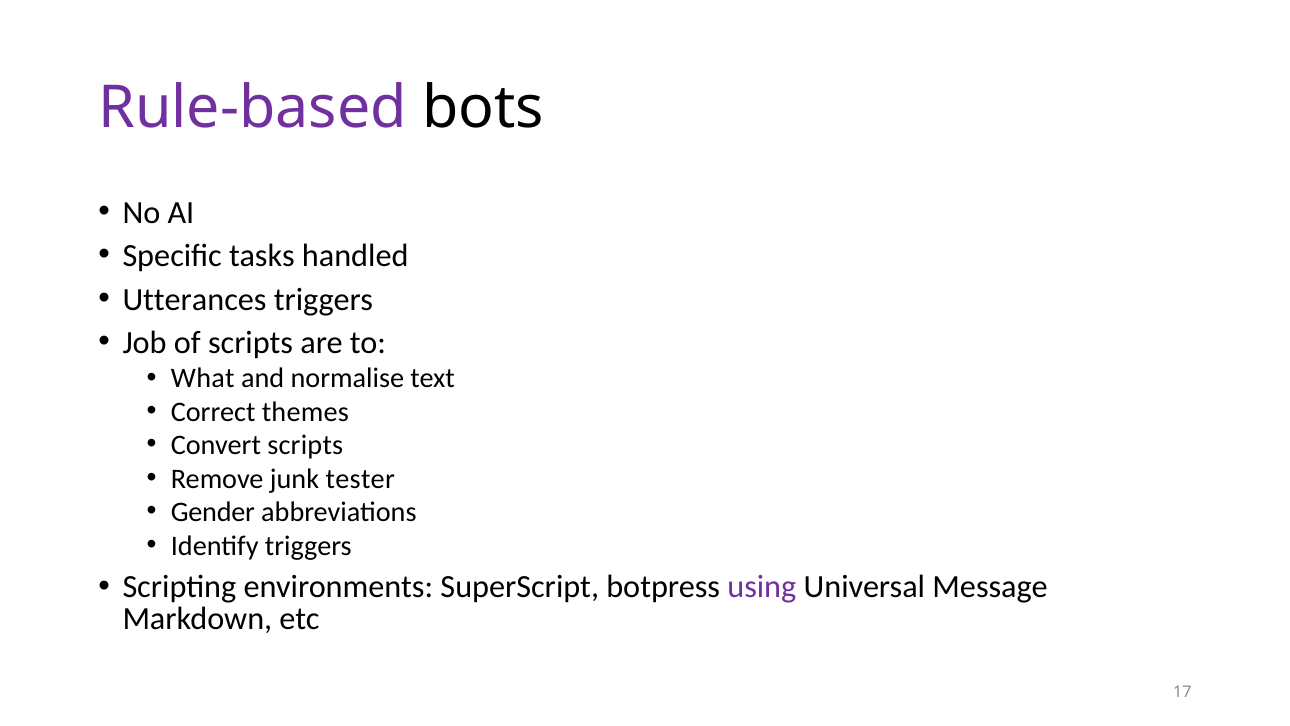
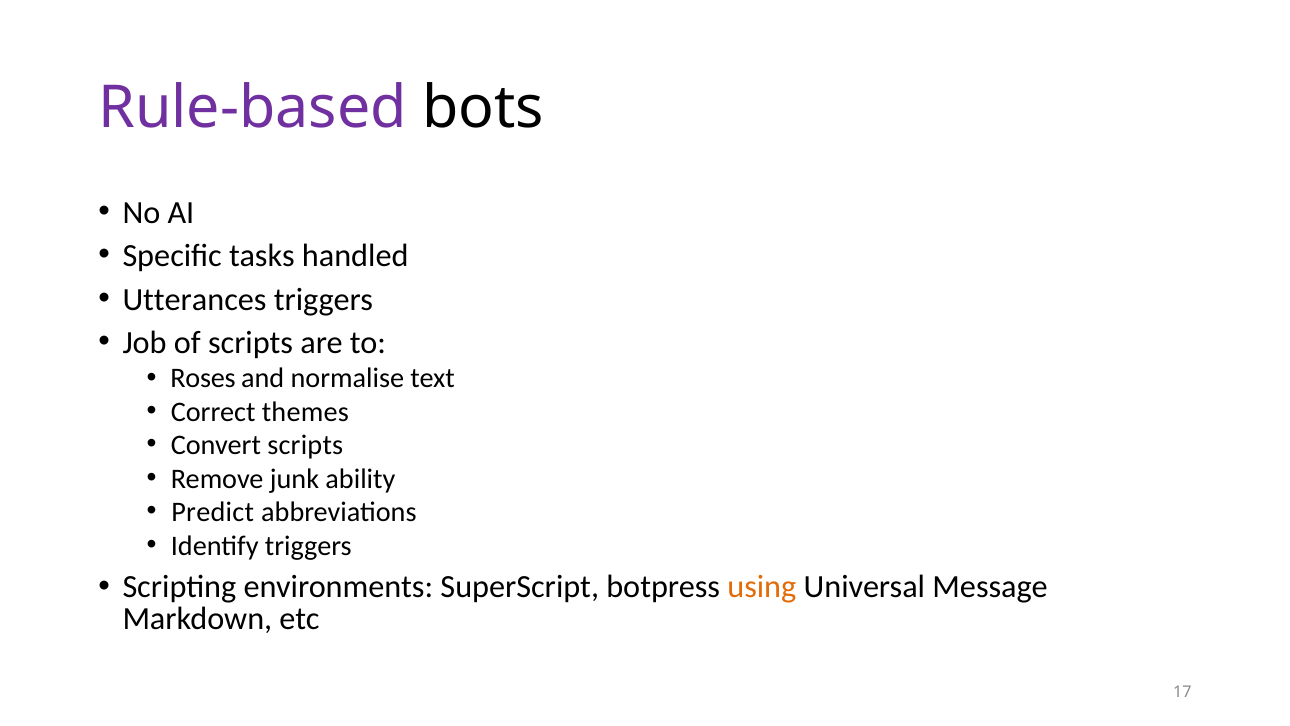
What: What -> Roses
tester: tester -> ability
Gender: Gender -> Predict
using colour: purple -> orange
